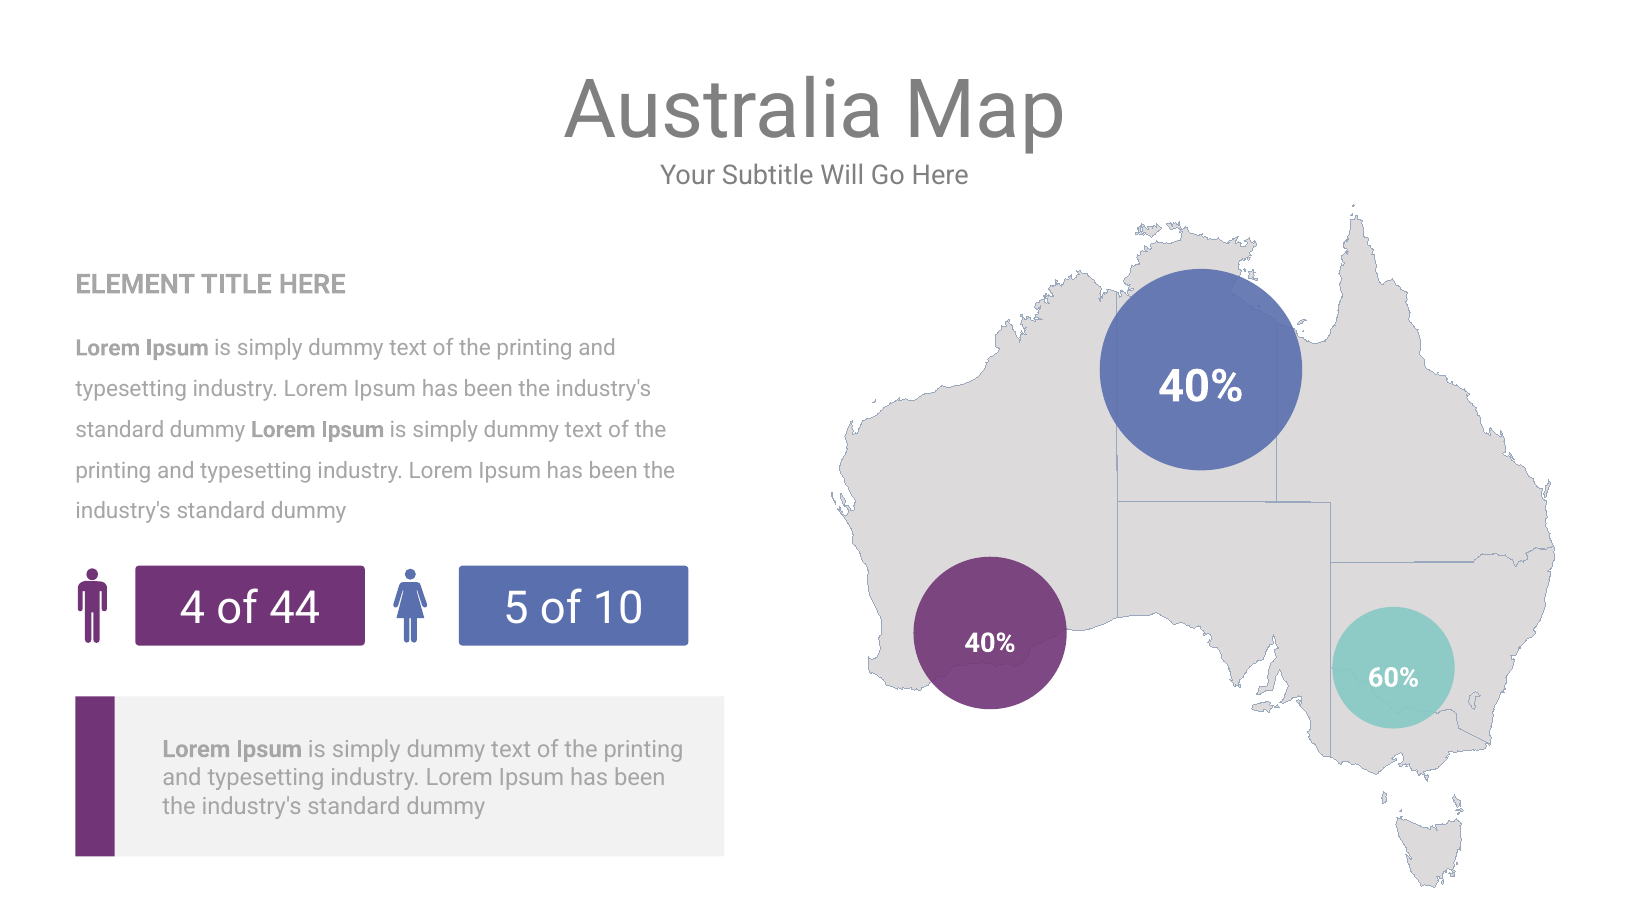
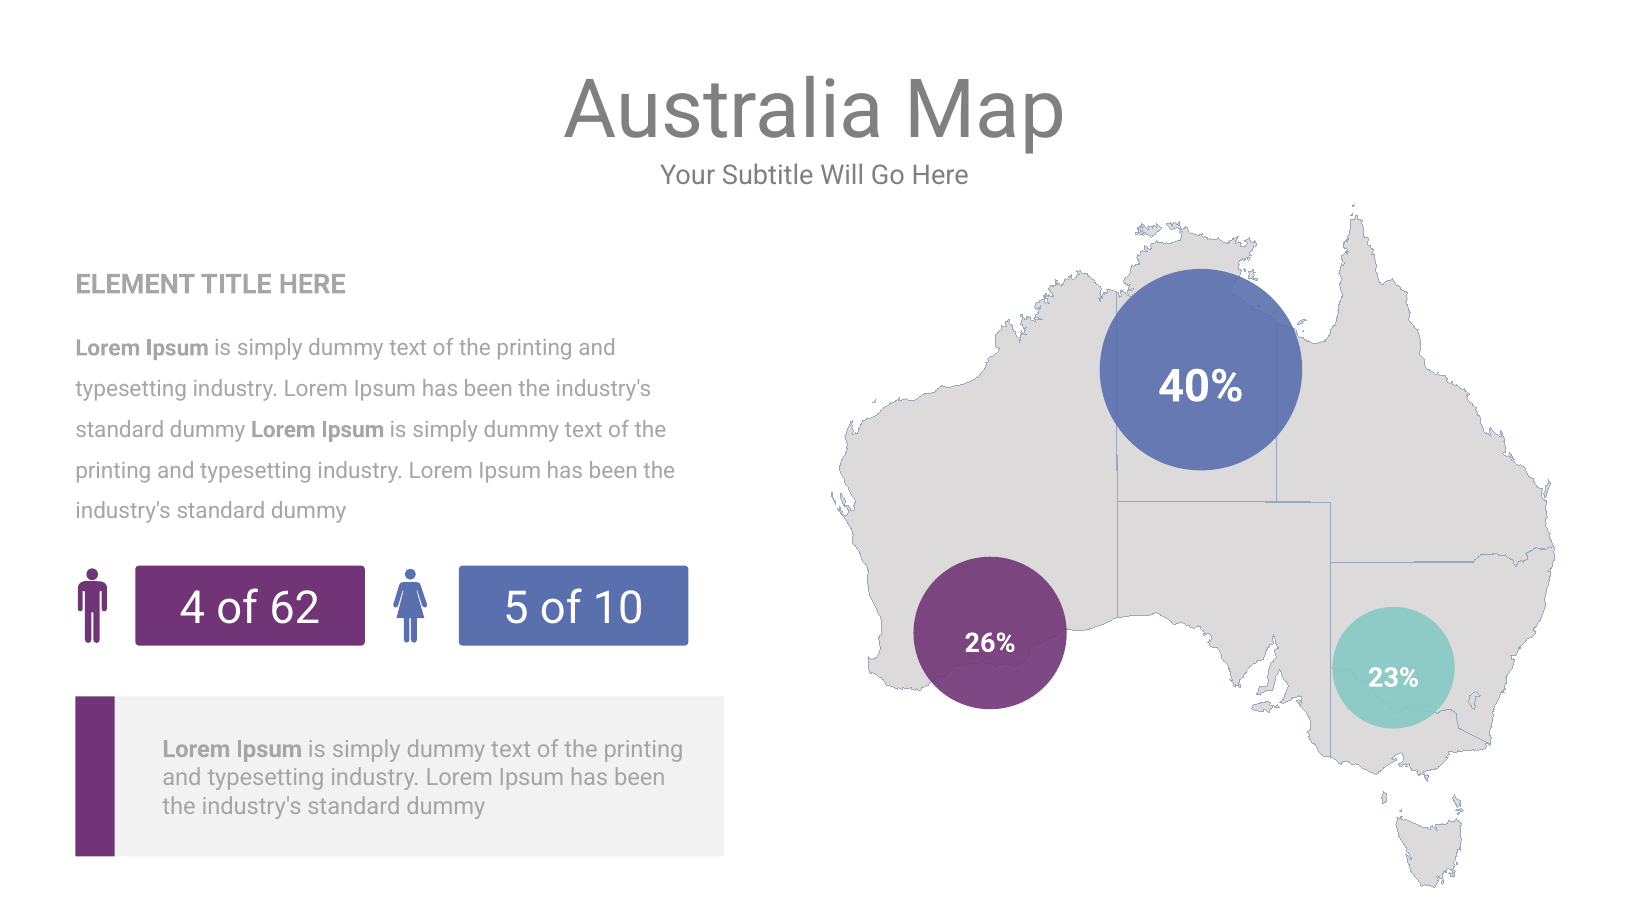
44: 44 -> 62
40% at (990, 643): 40% -> 26%
60%: 60% -> 23%
